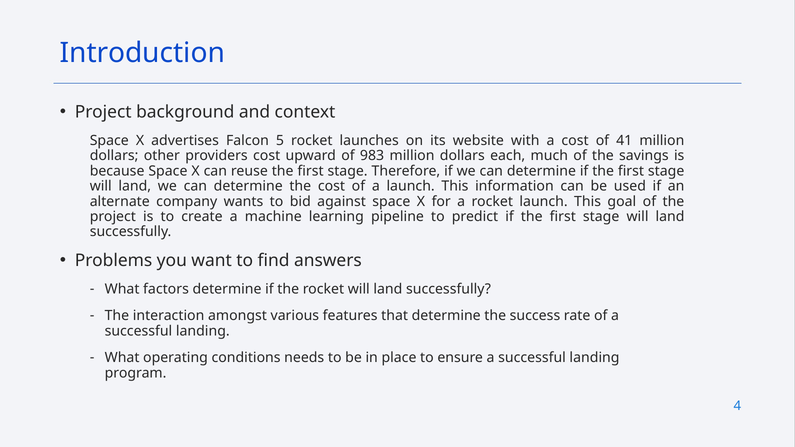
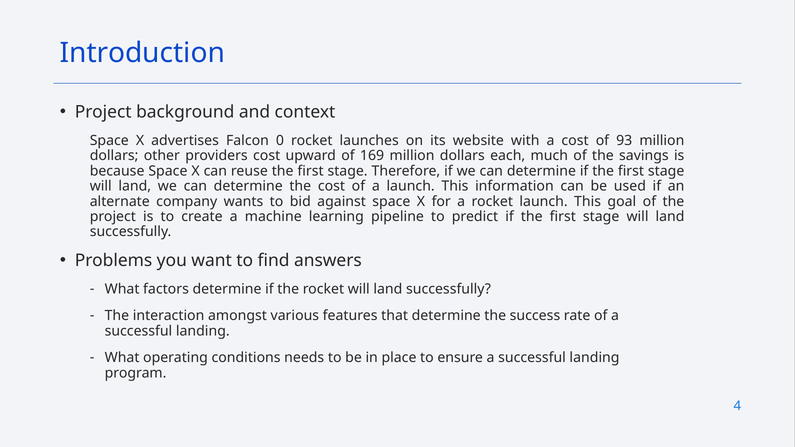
5: 5 -> 0
41: 41 -> 93
983: 983 -> 169
